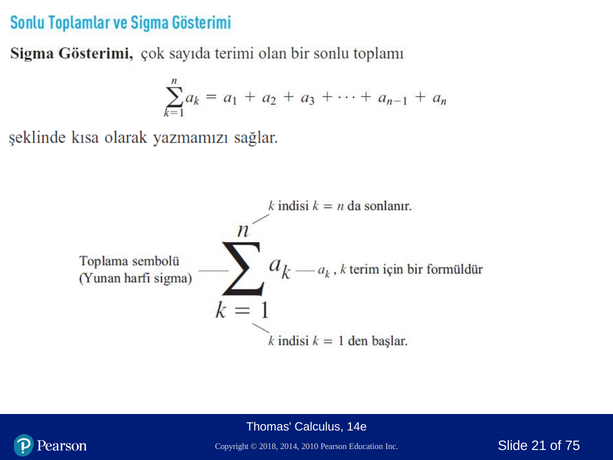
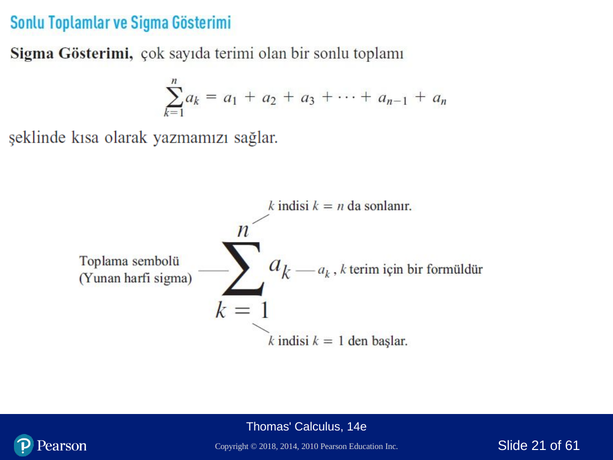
75: 75 -> 61
